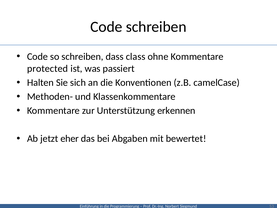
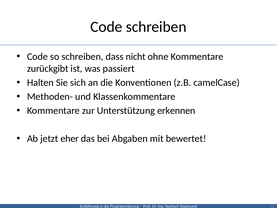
class: class -> nicht
protected: protected -> zurückgibt
